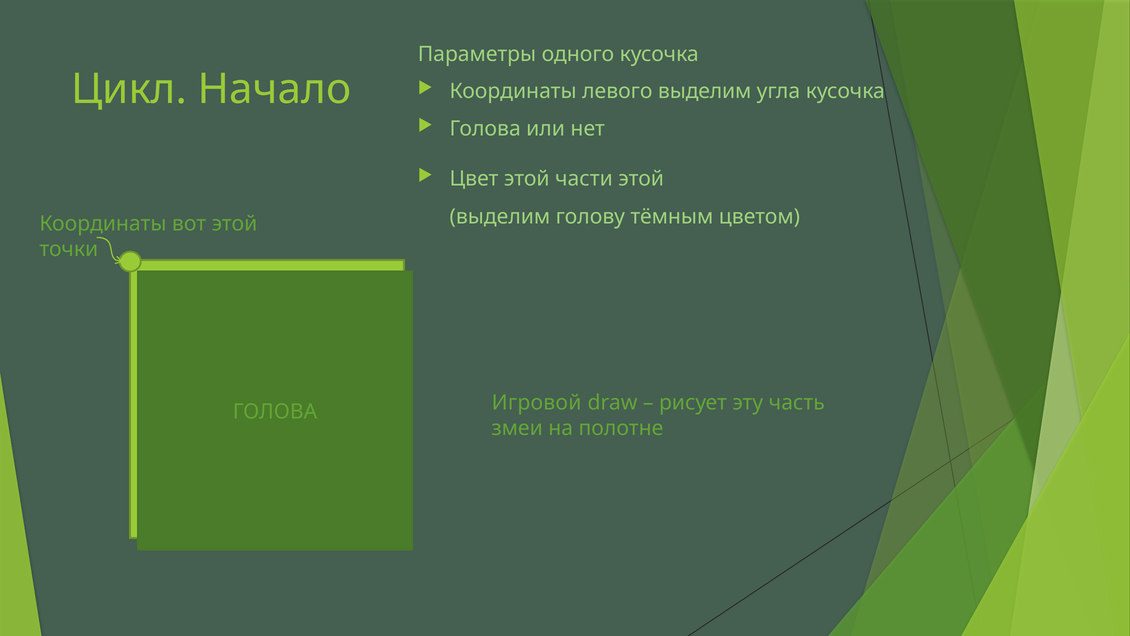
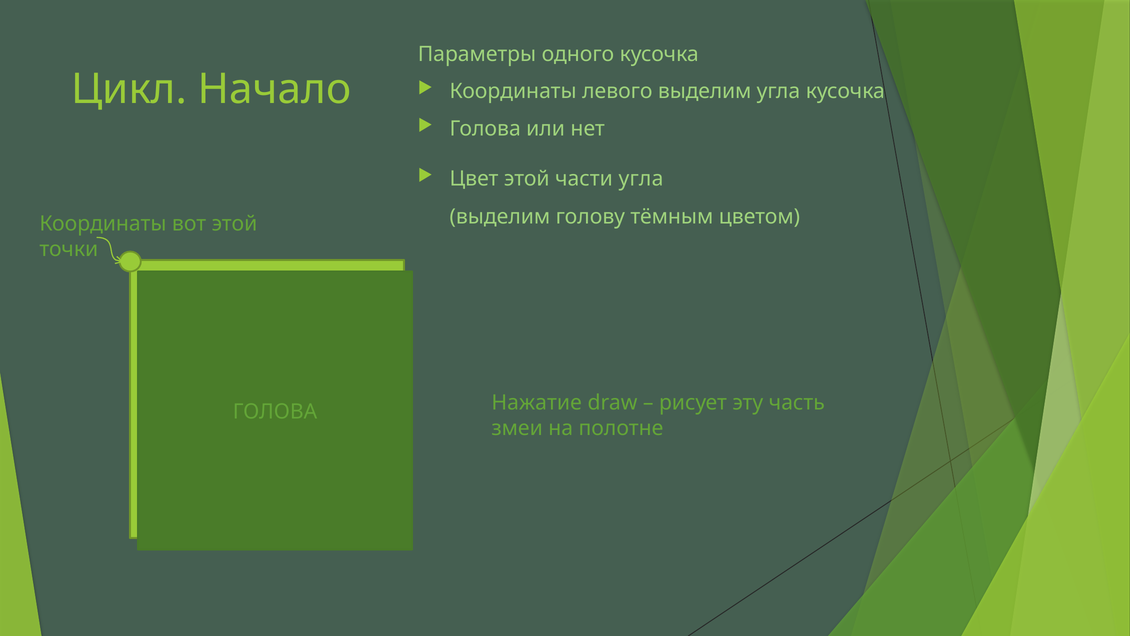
части этой: этой -> угла
Игровой: Игровой -> Нажатие
